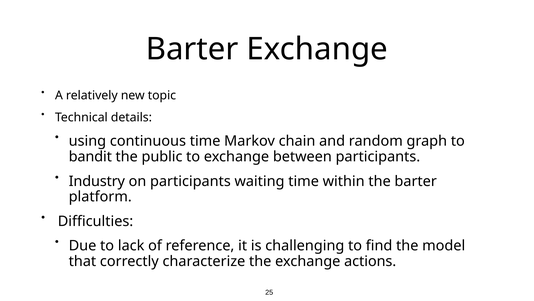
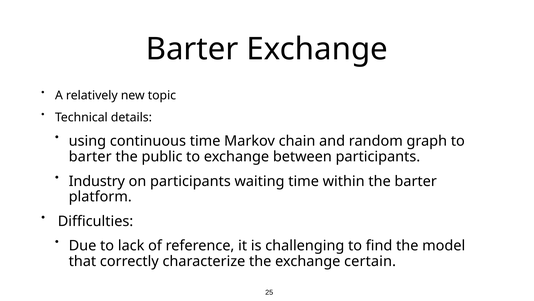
bandit at (90, 156): bandit -> barter
actions: actions -> certain
